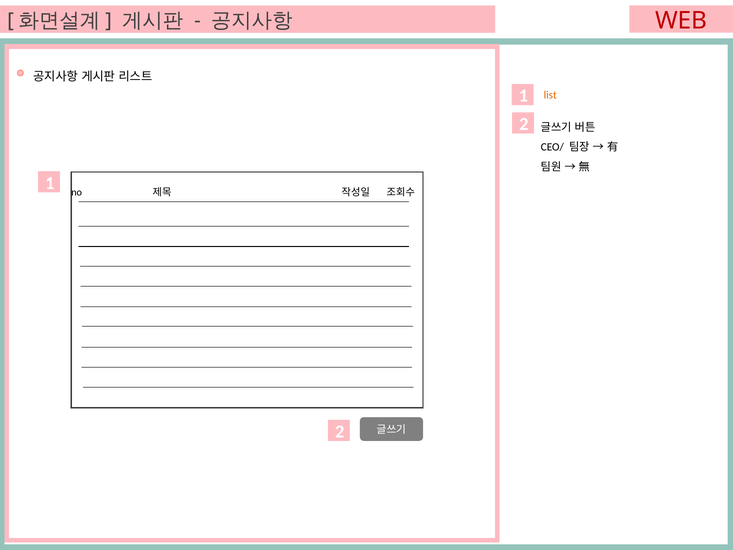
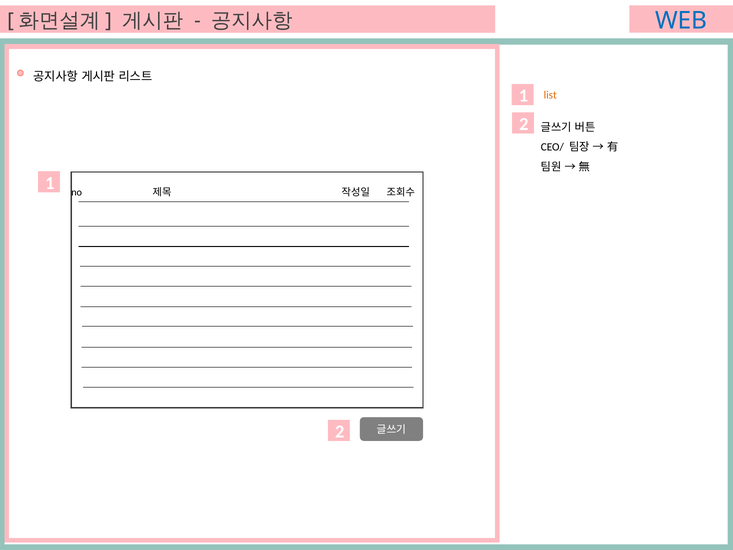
WEB colour: red -> blue
